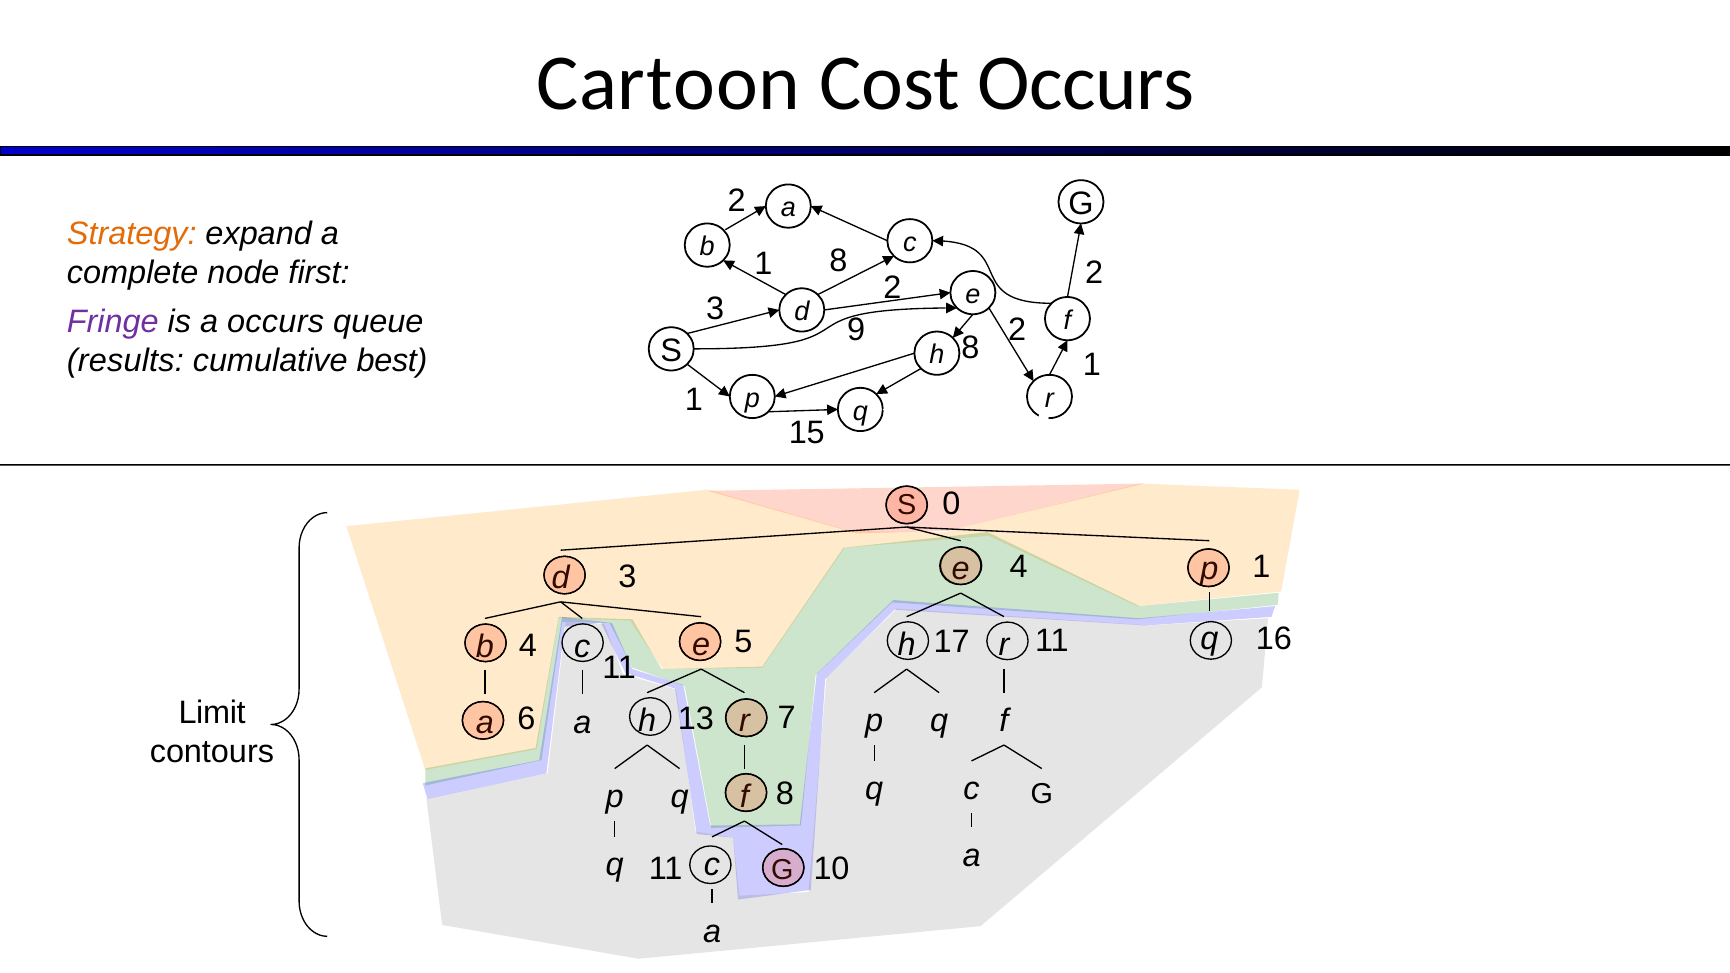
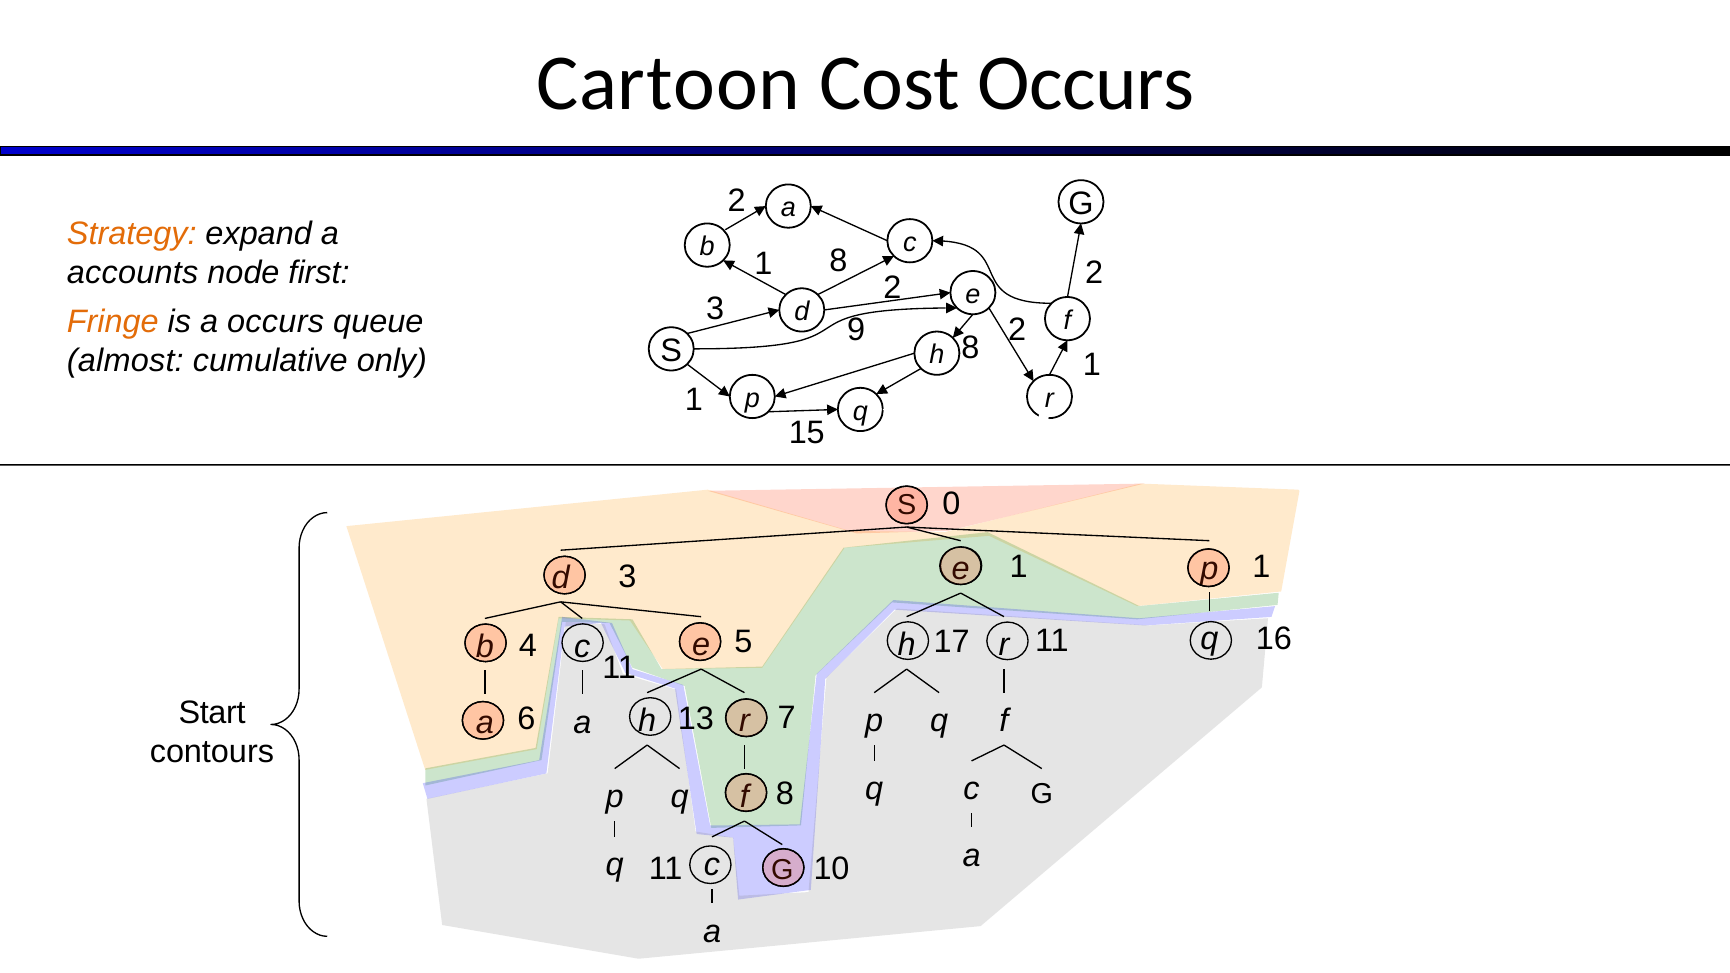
complete: complete -> accounts
Fringe colour: purple -> orange
results: results -> almost
best: best -> only
3 4: 4 -> 1
Limit: Limit -> Start
